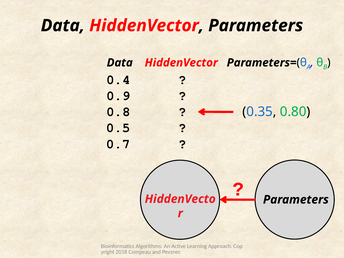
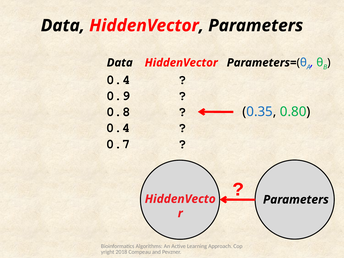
0.5 at (118, 128): 0.5 -> 0.4
